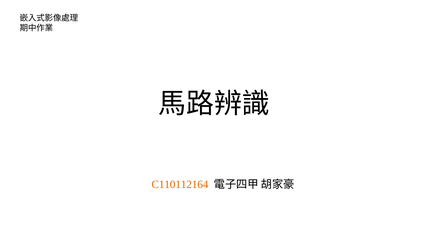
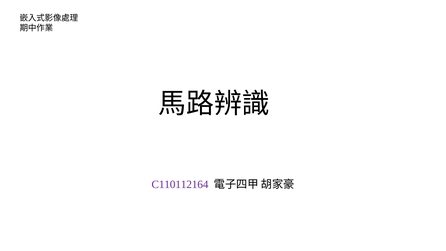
C110112164 colour: orange -> purple
